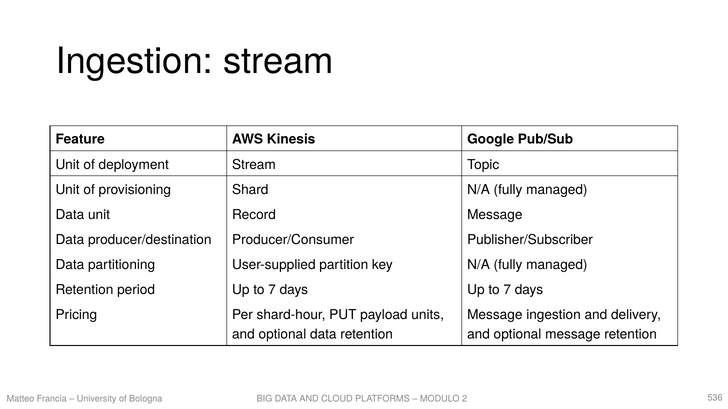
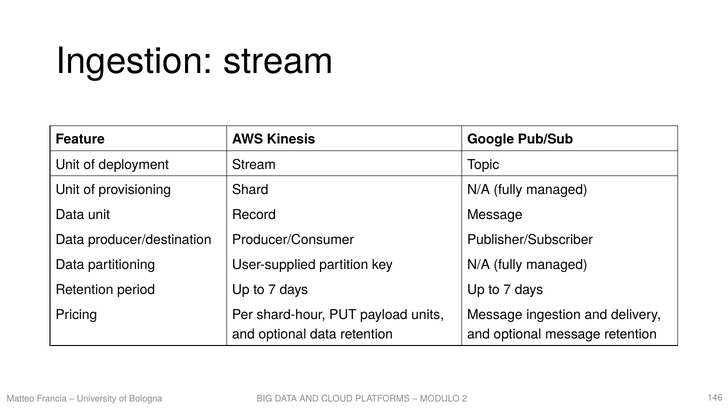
536: 536 -> 146
